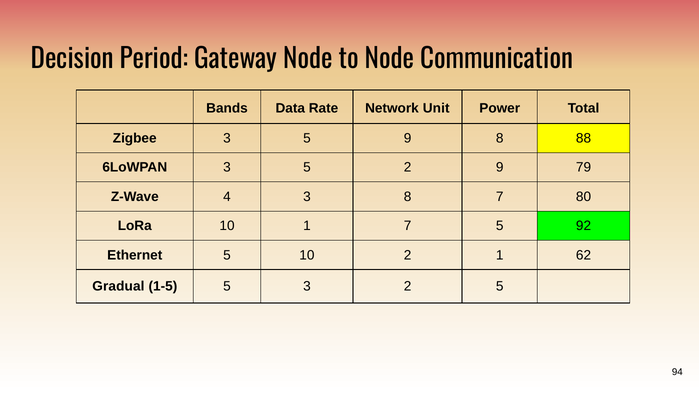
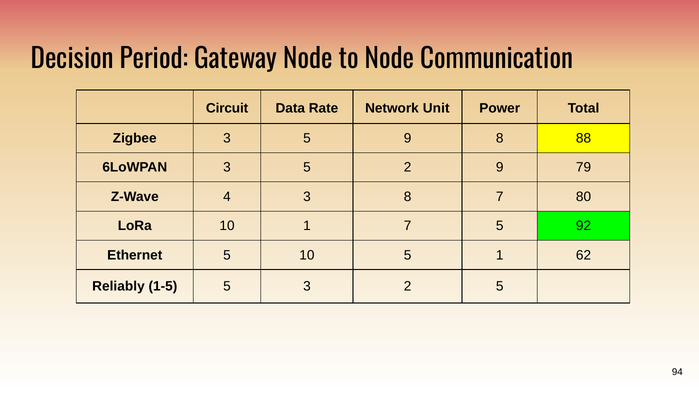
Bands: Bands -> Circuit
10 2: 2 -> 5
Gradual: Gradual -> Reliably
